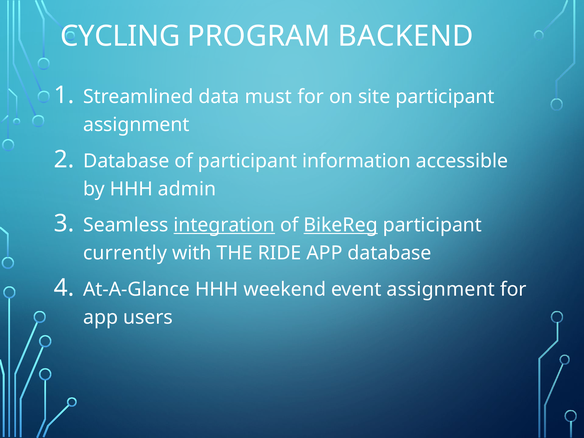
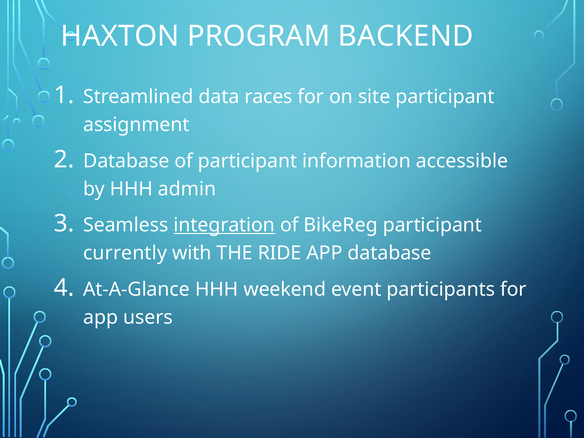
CYCLING: CYCLING -> HAXTON
must: must -> races
BikeReg underline: present -> none
event assignment: assignment -> participants
